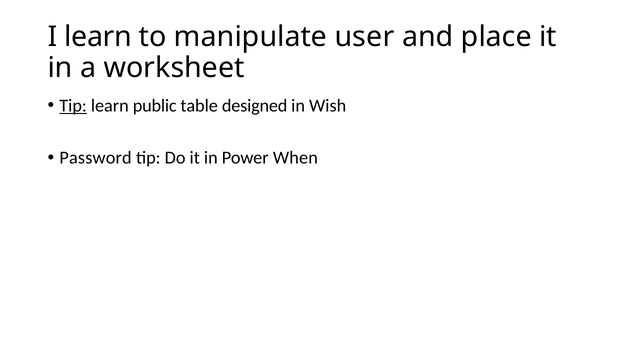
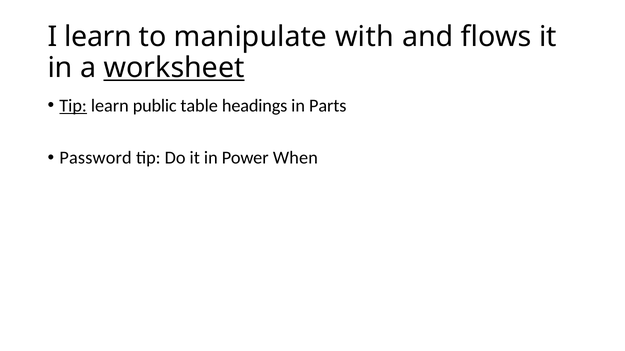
user: user -> with
place: place -> flows
worksheet underline: none -> present
designed: designed -> headings
Wish: Wish -> Parts
